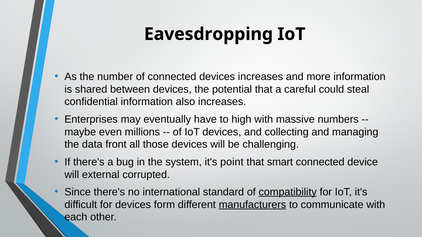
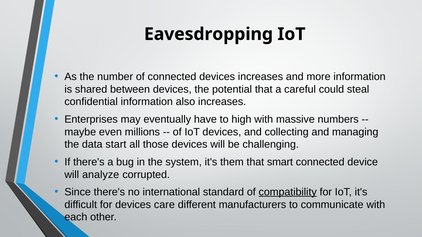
front: front -> start
point: point -> them
external: external -> analyze
form: form -> care
manufacturers underline: present -> none
